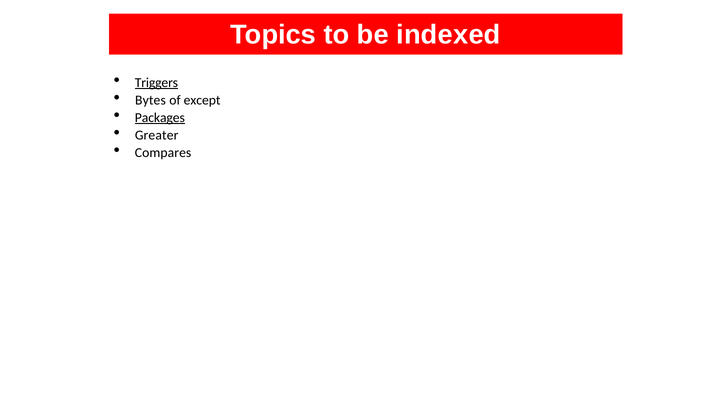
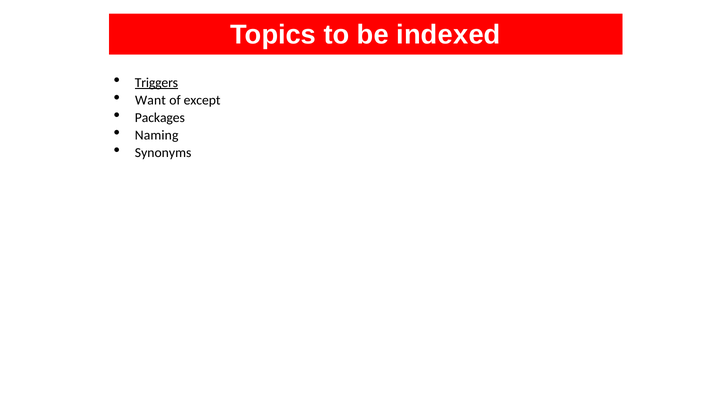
Bytes: Bytes -> Want
Packages underline: present -> none
Greater: Greater -> Naming
Compares: Compares -> Synonyms
